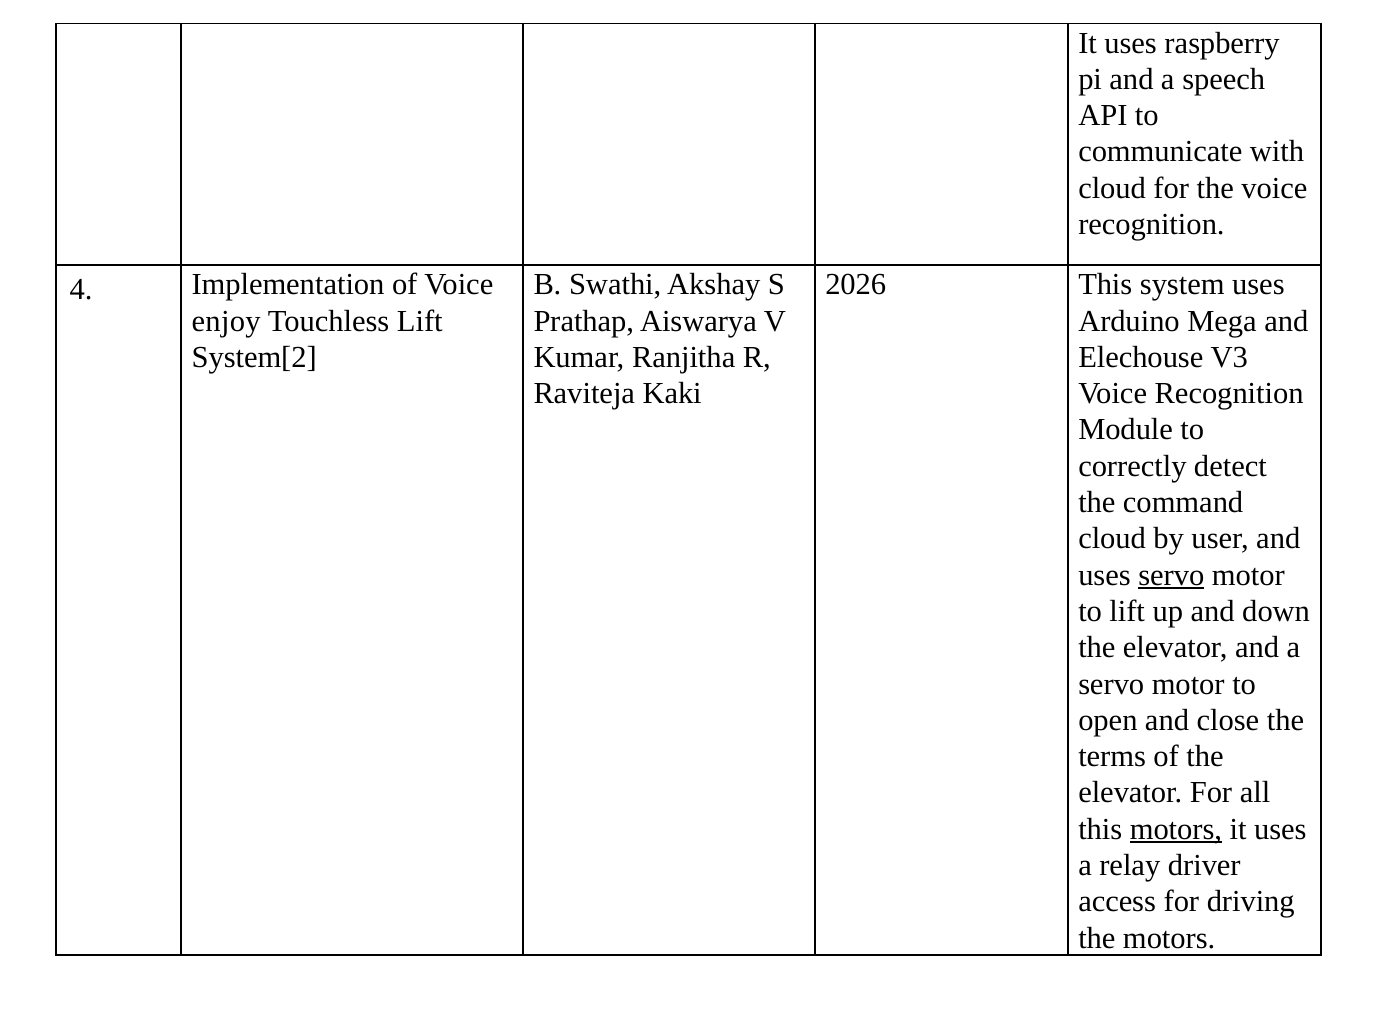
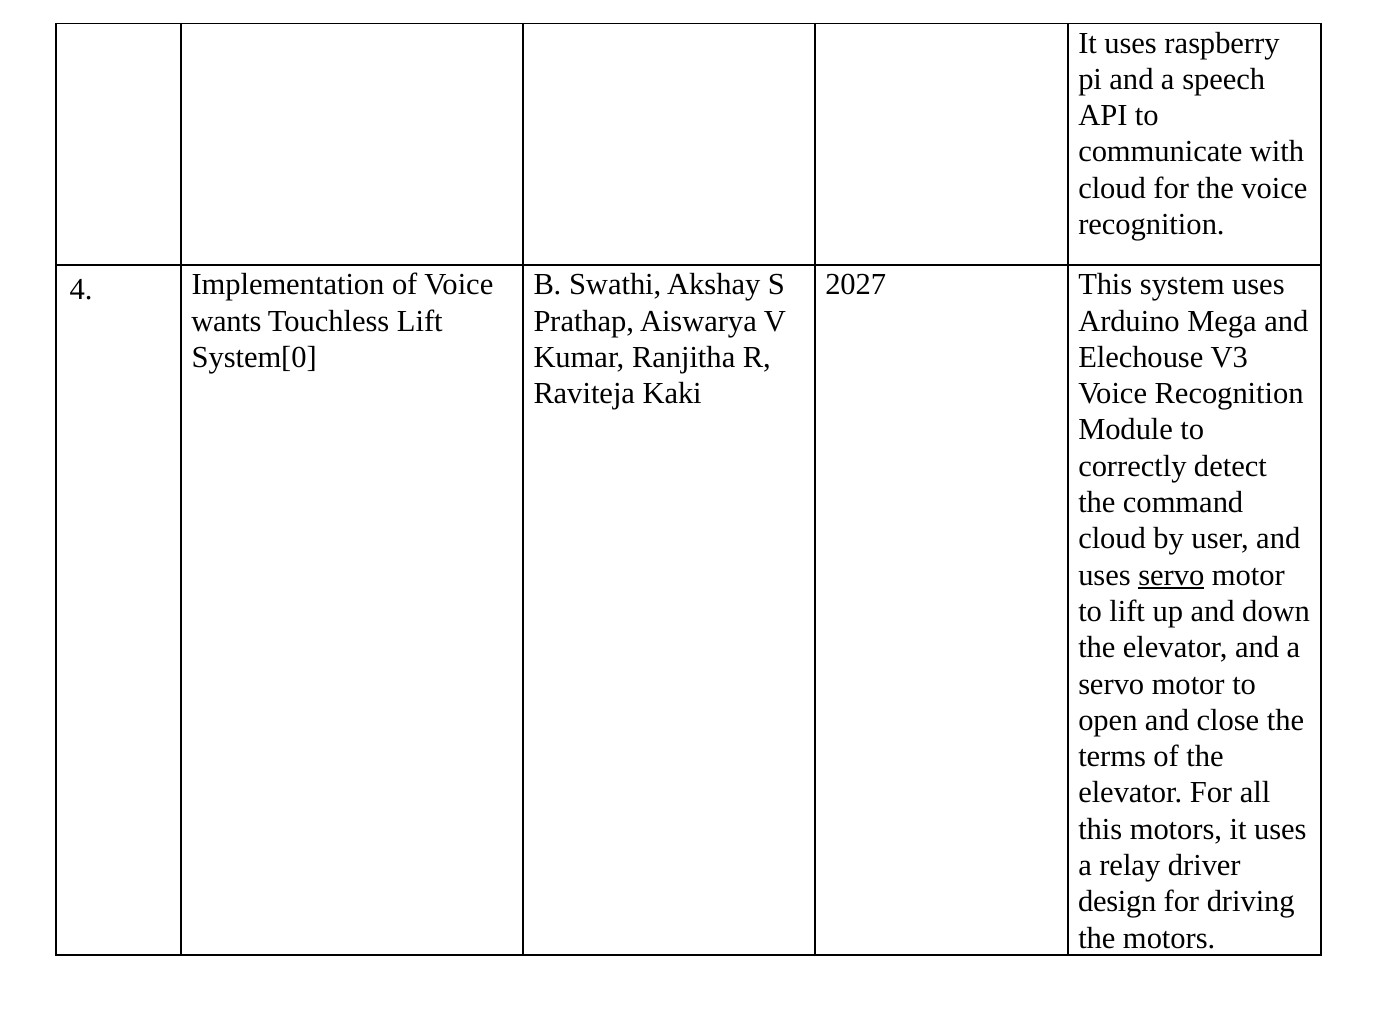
2026: 2026 -> 2027
enjoy: enjoy -> wants
System[2: System[2 -> System[0
motors at (1176, 830) underline: present -> none
access: access -> design
